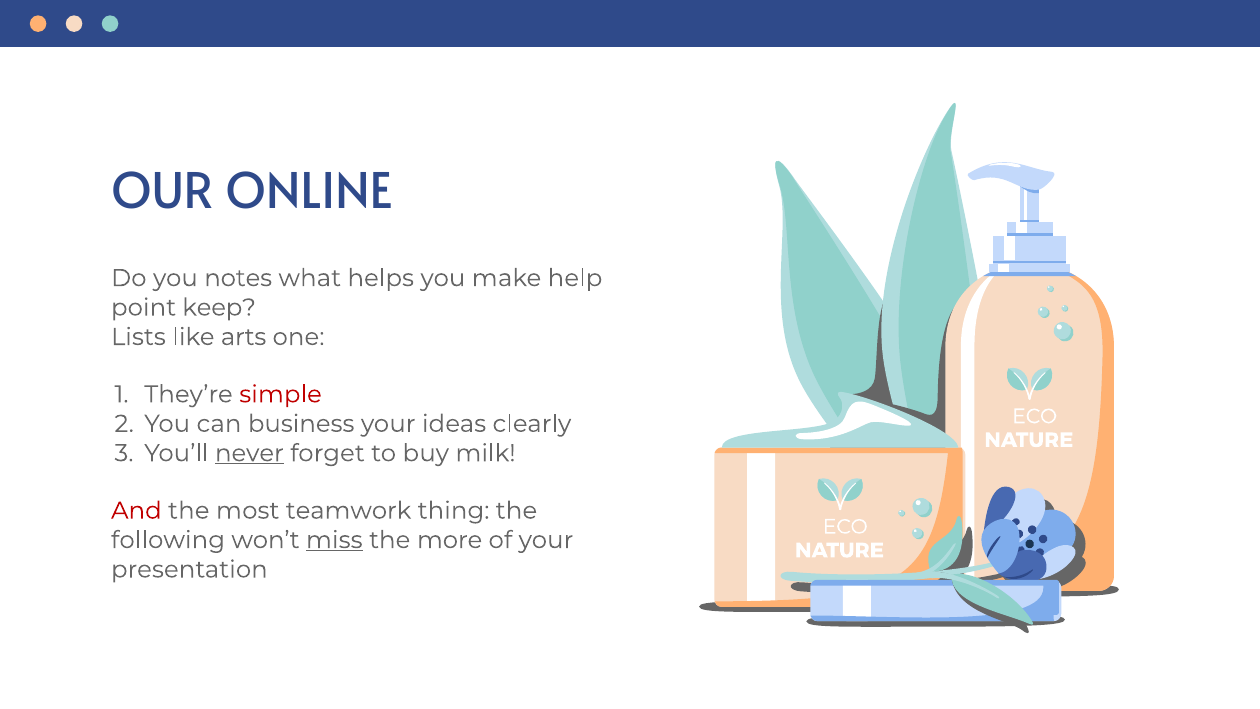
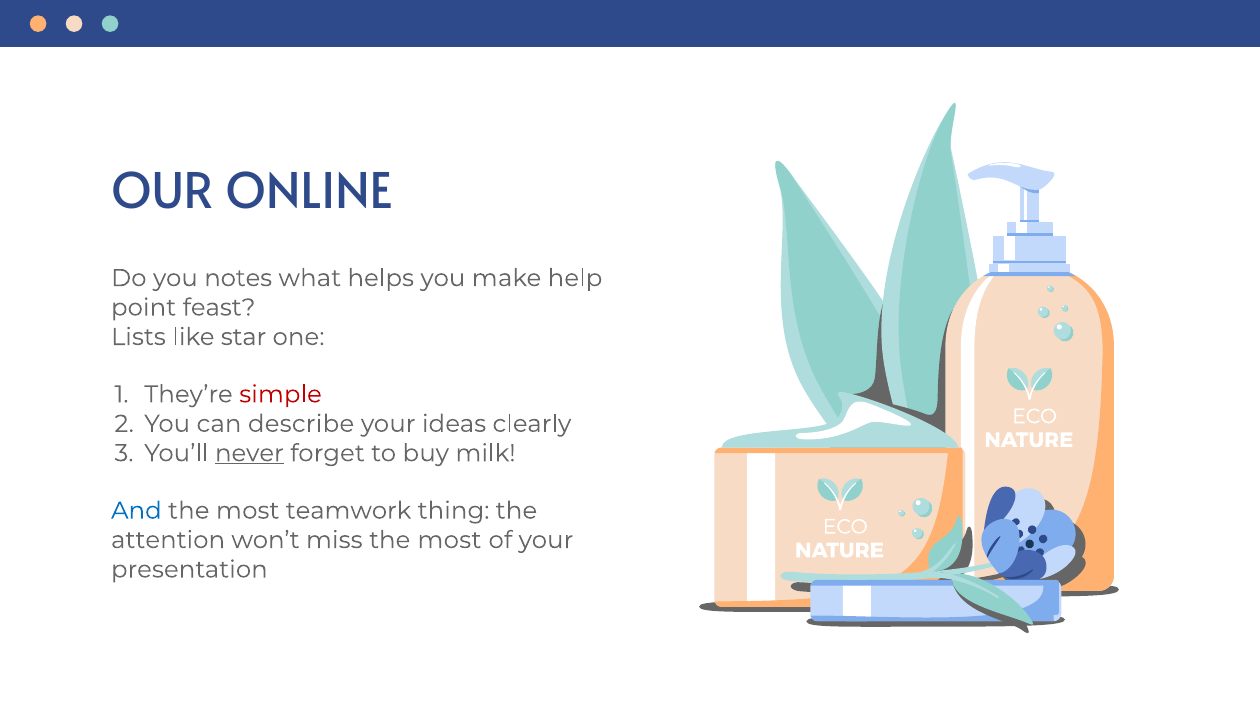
keep: keep -> feast
arts: arts -> star
business: business -> describe
And colour: red -> blue
following: following -> attention
miss underline: present -> none
more at (450, 540): more -> most
